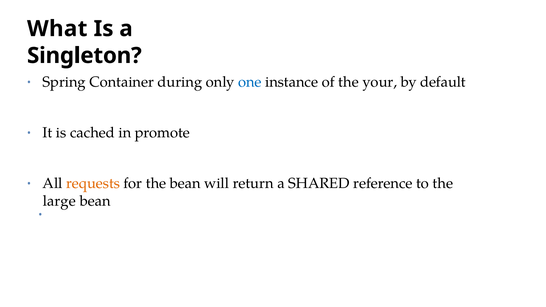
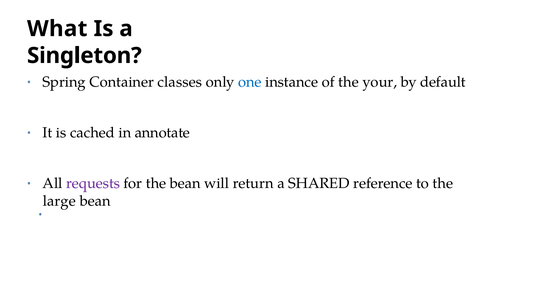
during: during -> classes
promote: promote -> annotate
requests colour: orange -> purple
